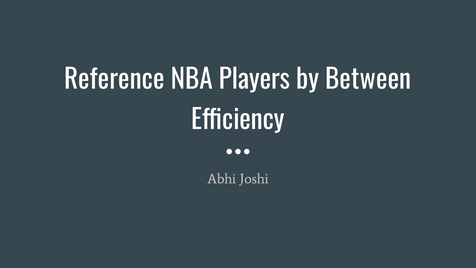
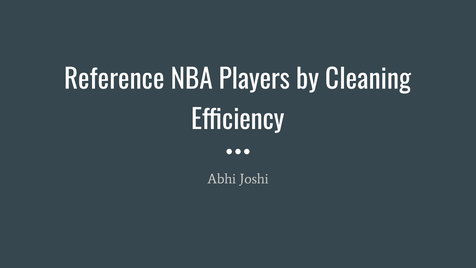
Between: Between -> Cleaning
